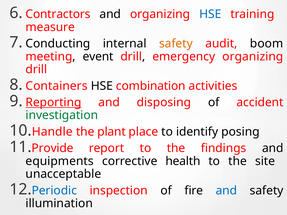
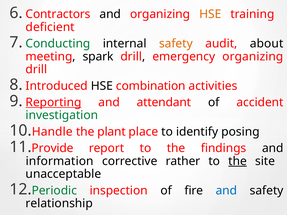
HSE at (210, 14) colour: blue -> orange
measure: measure -> deficient
Conducting colour: black -> green
boom: boom -> about
event: event -> spark
Containers: Containers -> Introduced
disposing: disposing -> attendant
equipments: equipments -> information
health: health -> rather
the at (238, 161) underline: none -> present
Periodic colour: blue -> green
illumination: illumination -> relationship
